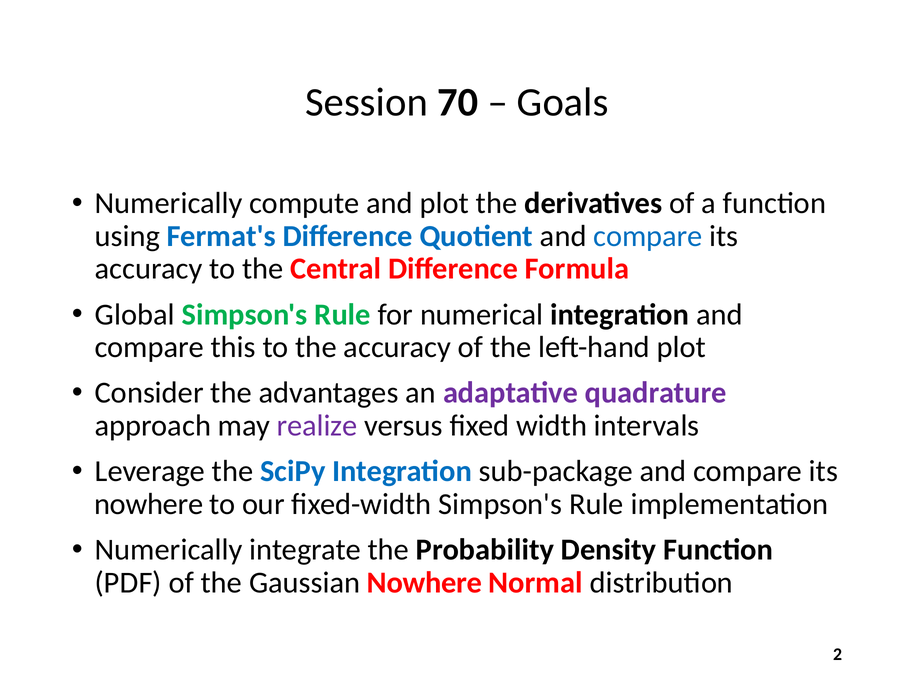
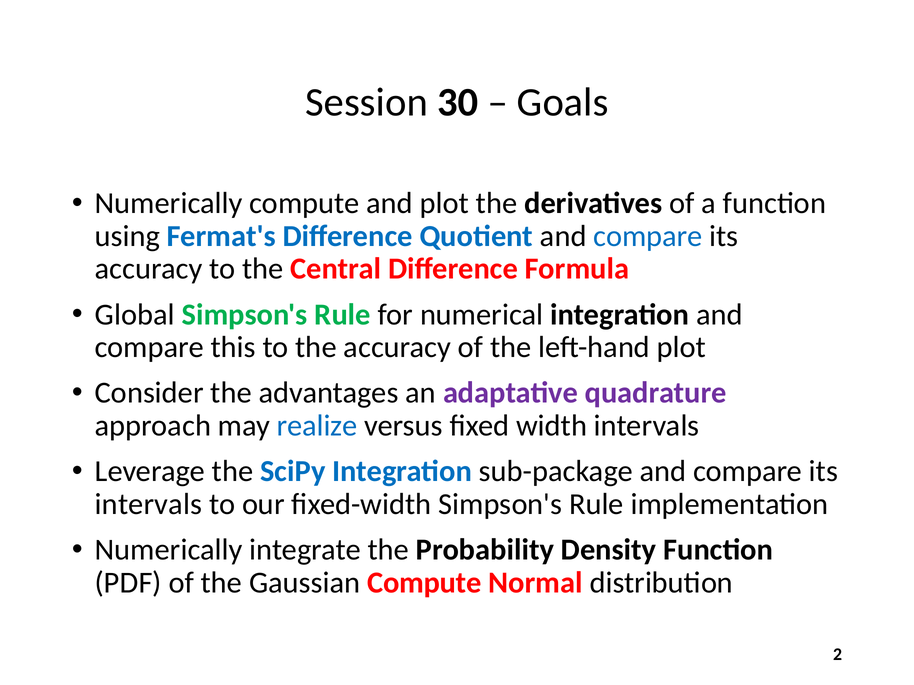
70: 70 -> 30
realize colour: purple -> blue
nowhere at (149, 505): nowhere -> intervals
Gaussian Nowhere: Nowhere -> Compute
